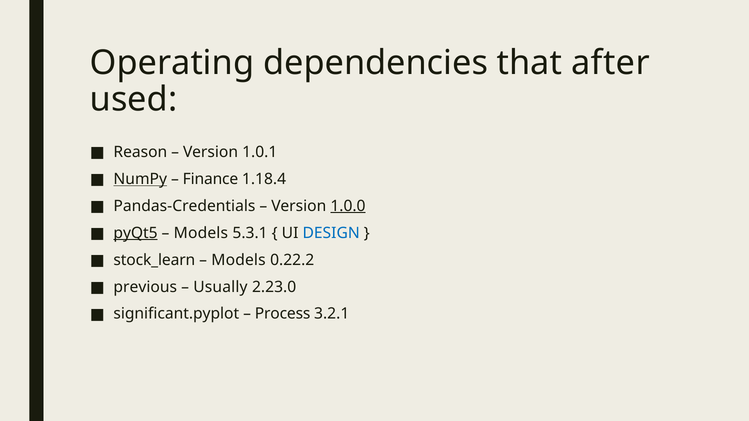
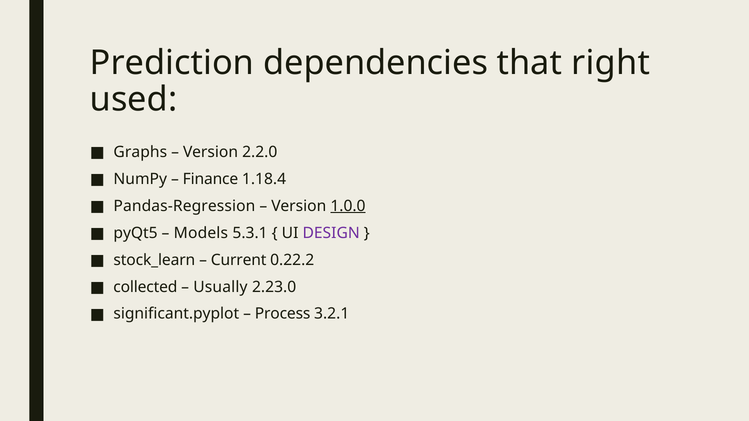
Operating: Operating -> Prediction
after: after -> right
Reason: Reason -> Graphs
1.0.1: 1.0.1 -> 2.2.0
NumPy underline: present -> none
Pandas-Credentials: Pandas-Credentials -> Pandas-Regression
pyQt5 underline: present -> none
DESIGN colour: blue -> purple
Models at (238, 260): Models -> Current
previous: previous -> collected
